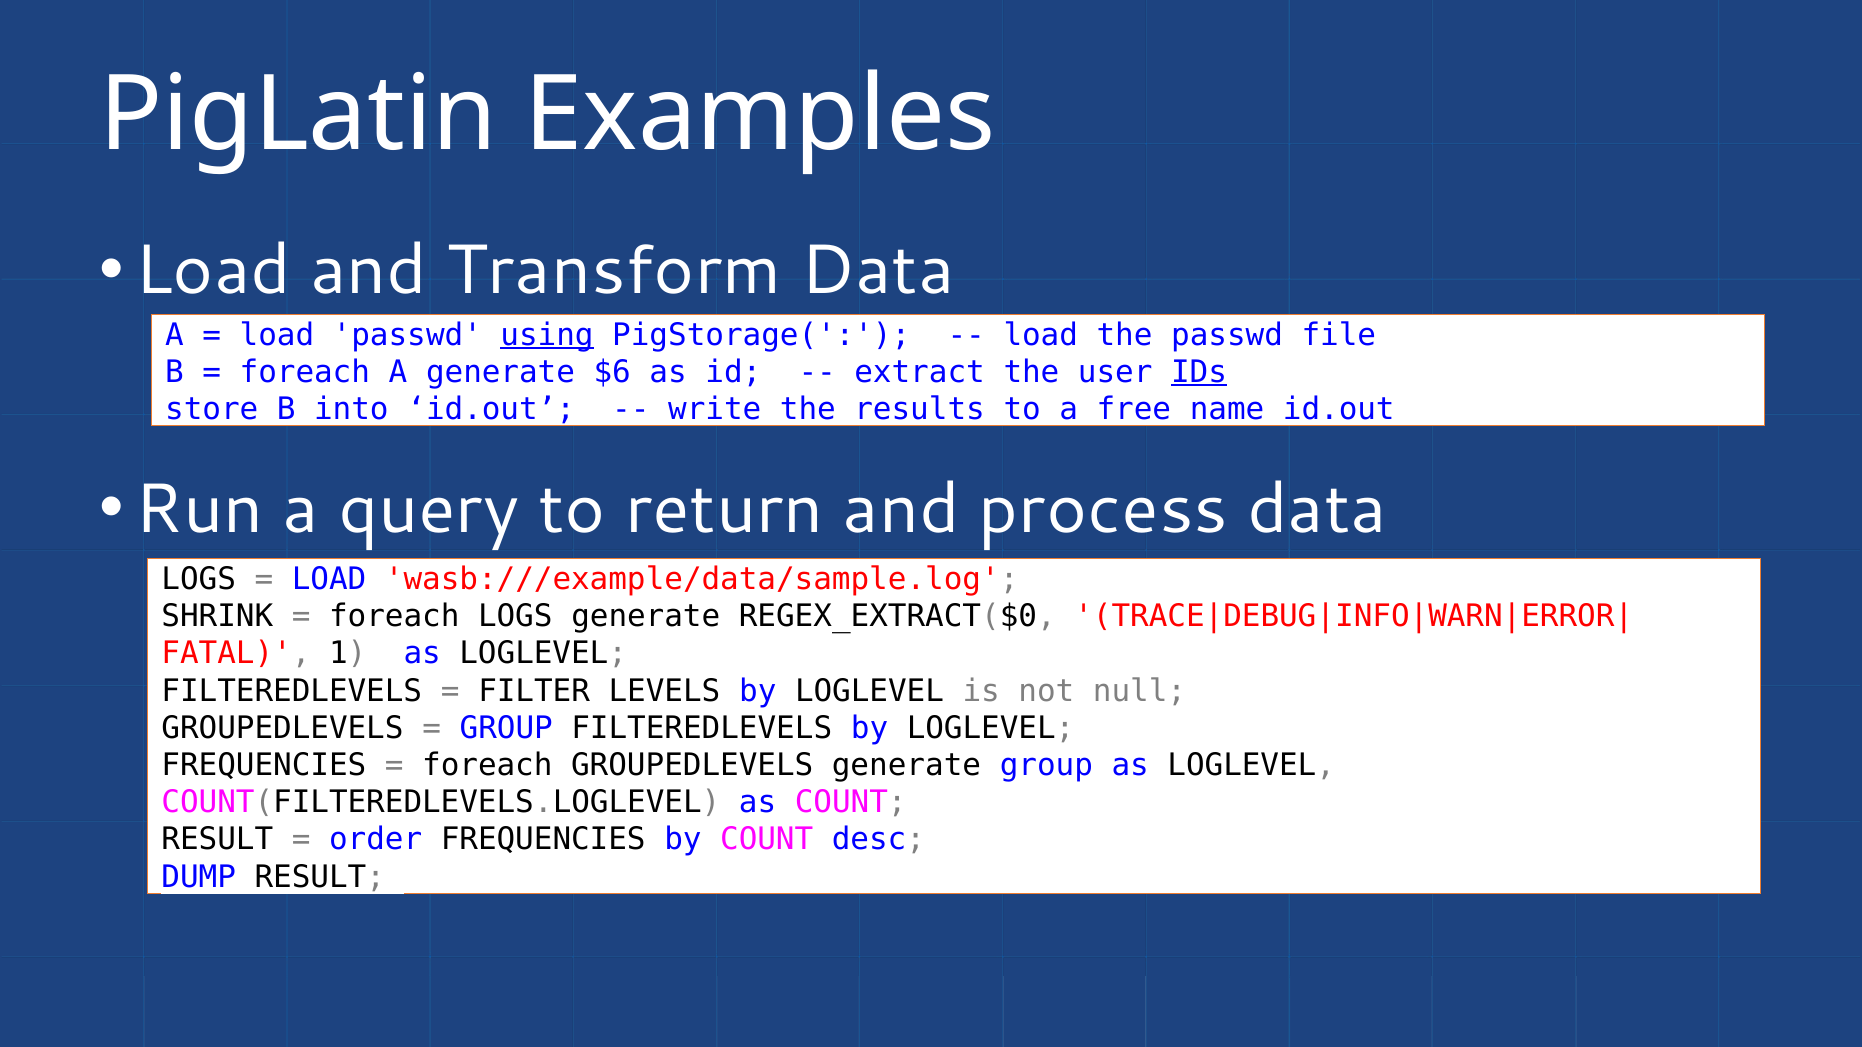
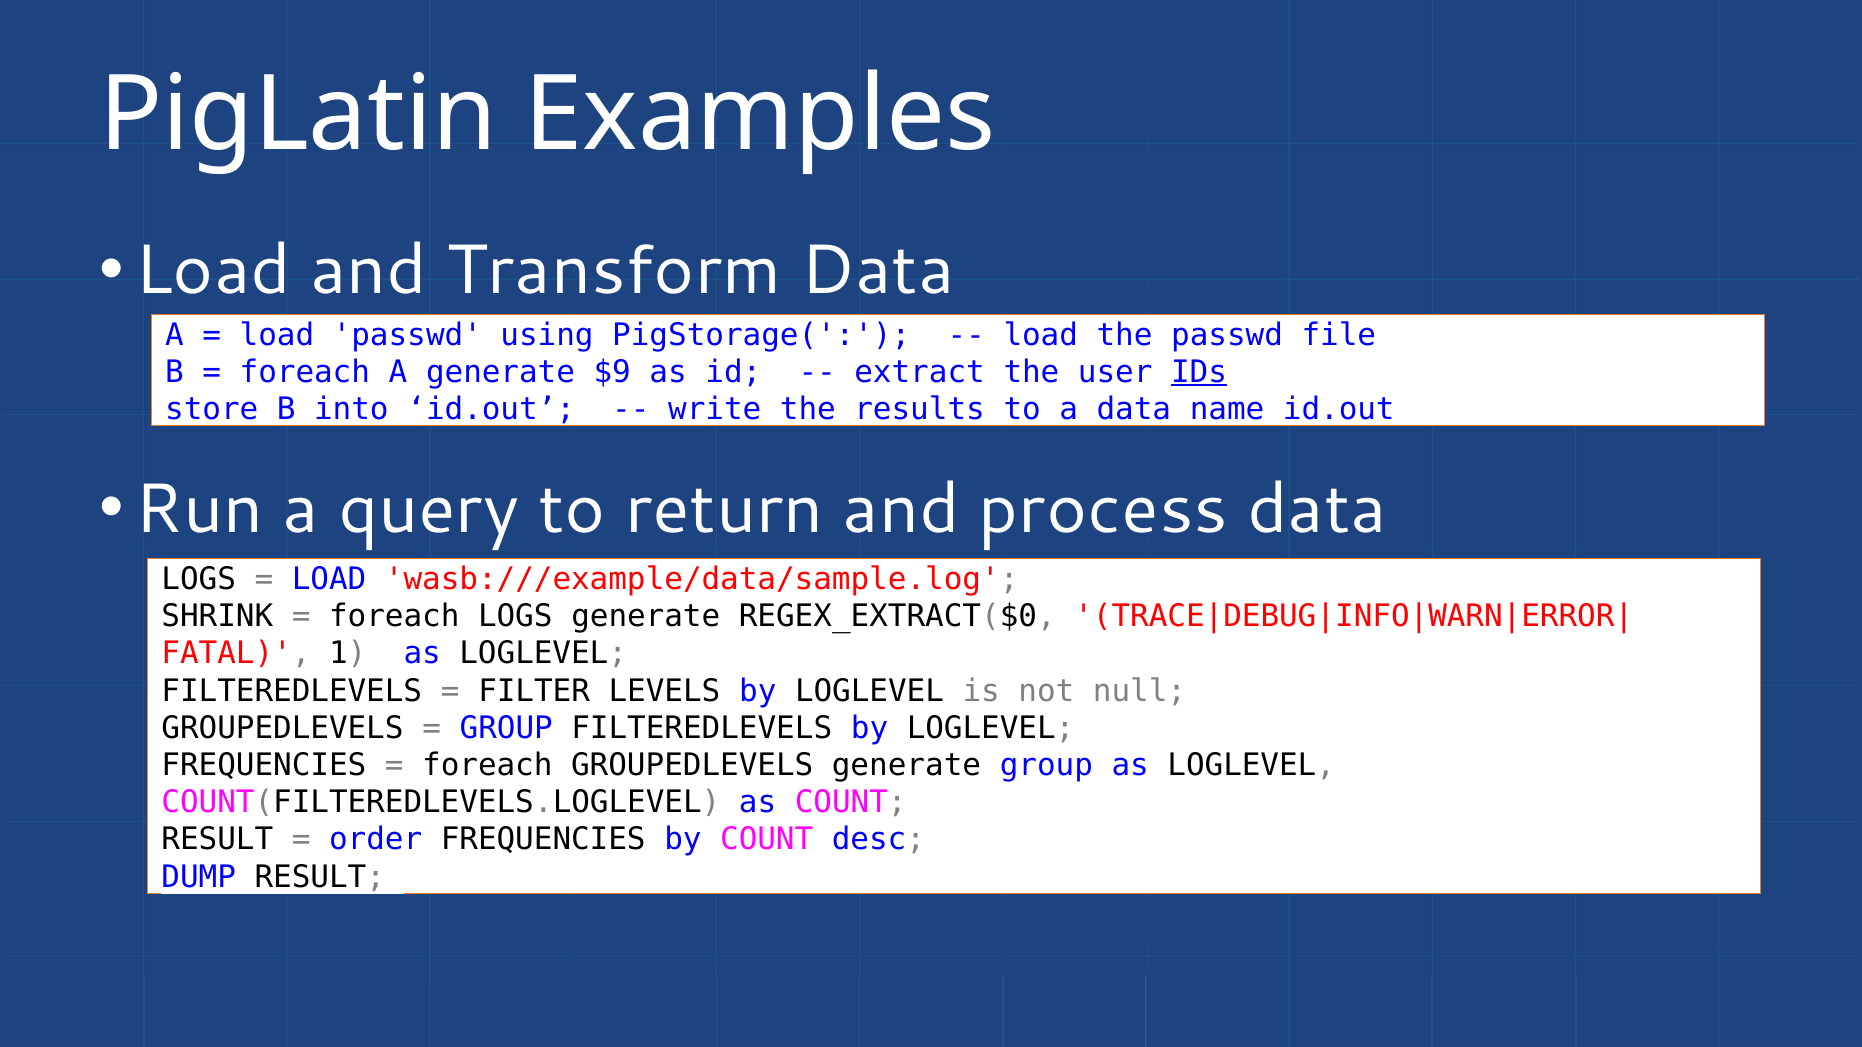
using underline: present -> none
$6: $6 -> $9
a free: free -> data
